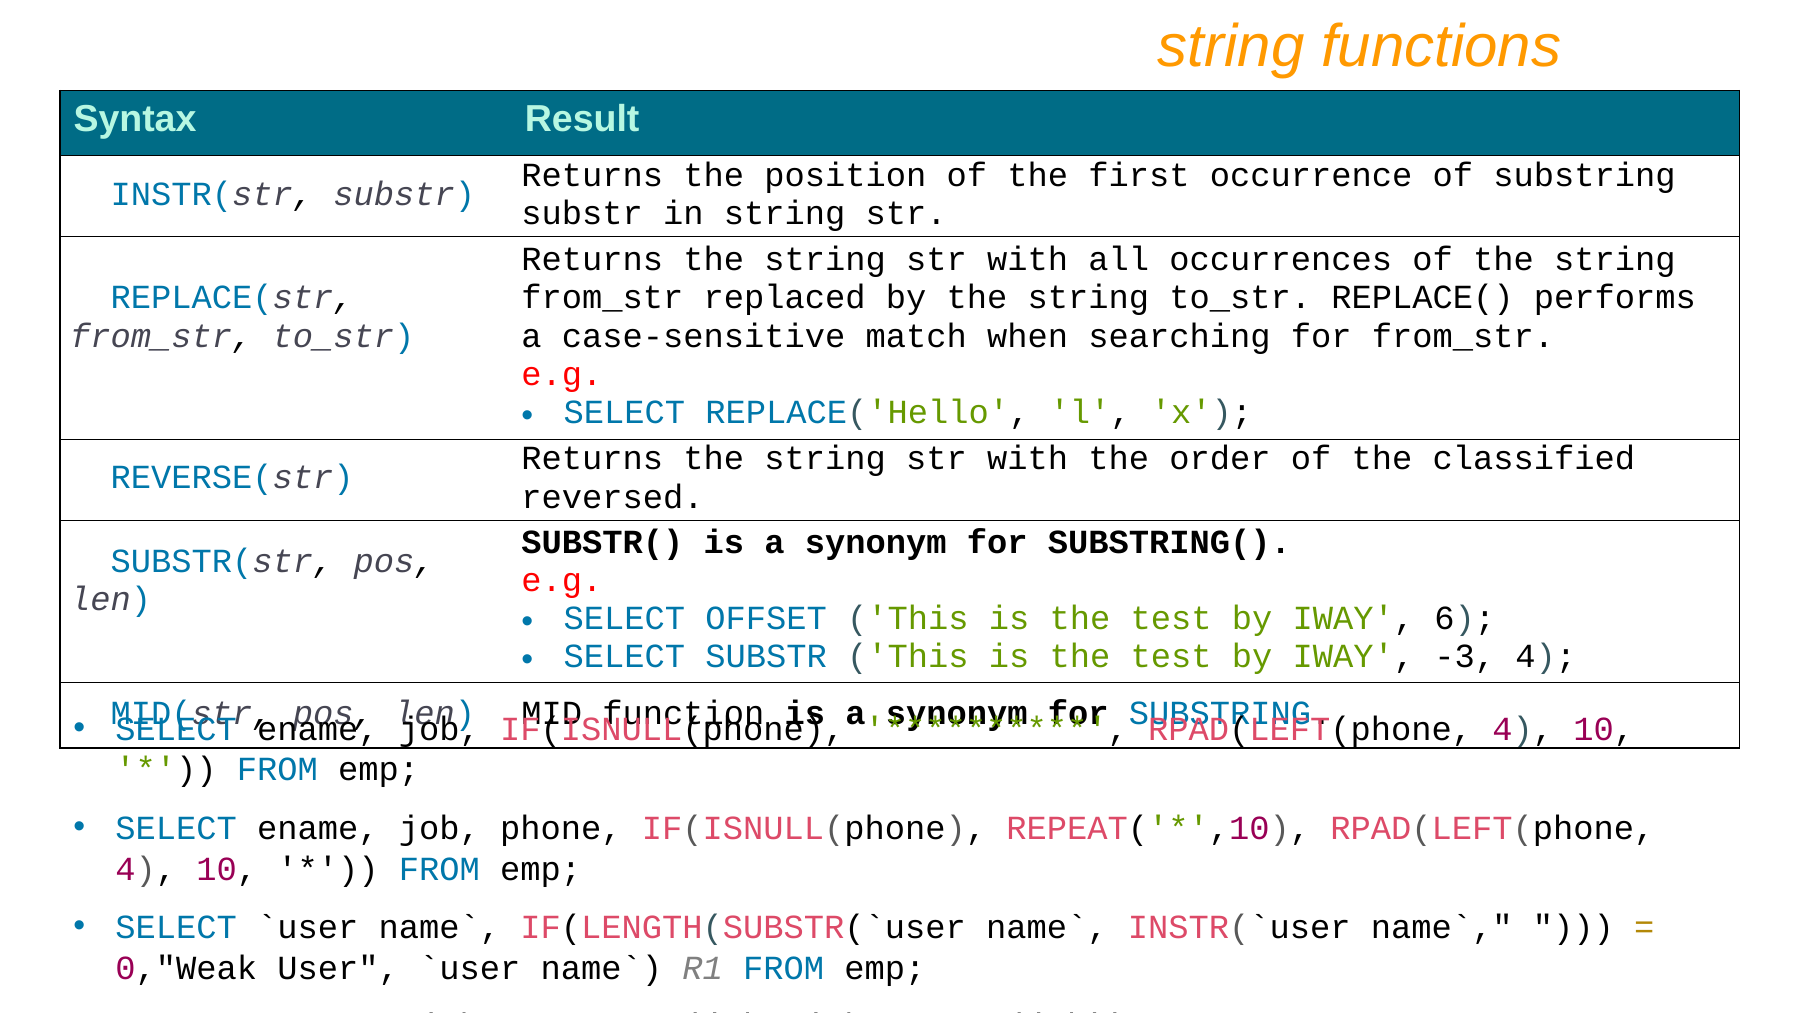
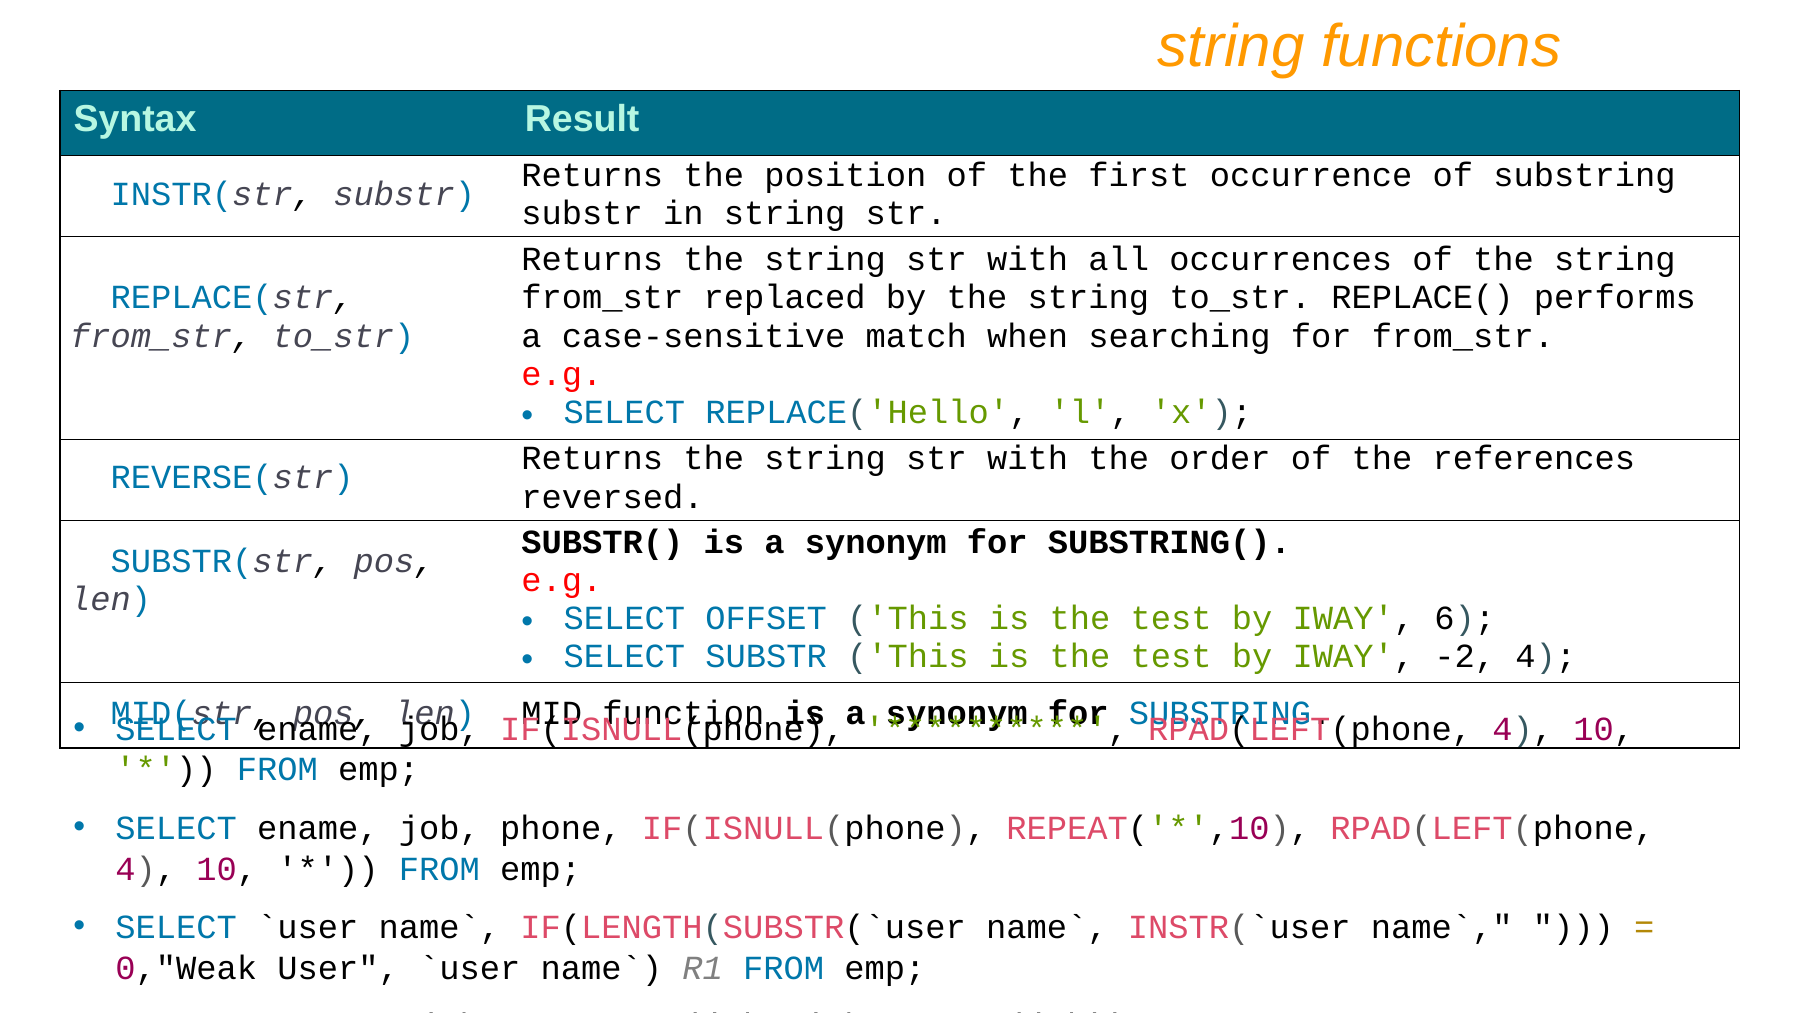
classified: classified -> references
-3: -3 -> -2
